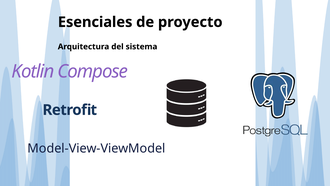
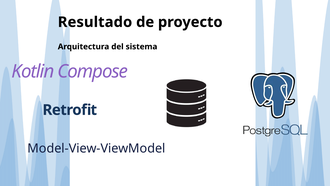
Esenciales: Esenciales -> Resultado
